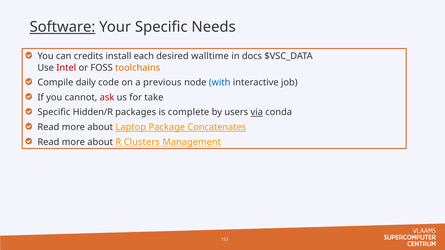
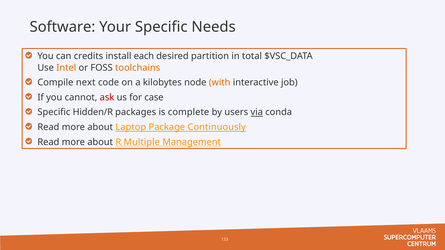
Software underline: present -> none
walltime: walltime -> partition
docs: docs -> total
Intel colour: red -> orange
daily: daily -> next
previous: previous -> kilobytes
with colour: blue -> orange
take: take -> case
Concatenates: Concatenates -> Continuously
Clusters: Clusters -> Multiple
